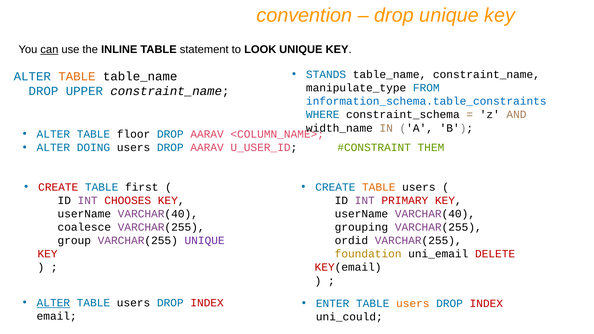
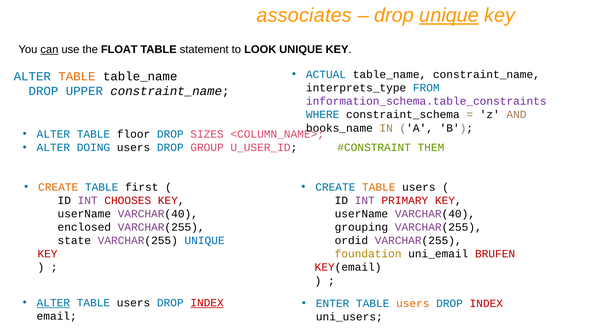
convention: convention -> associates
unique at (449, 15) underline: none -> present
INLINE: INLINE -> FLOAT
STANDS: STANDS -> ACTUAL
manipulate_type: manipulate_type -> interprets_type
information_schema.table_constraints colour: blue -> purple
width_name: width_name -> books_name
AARAV at (207, 134): AARAV -> SIZES
users DROP AARAV: AARAV -> GROUP
CREATE at (58, 187) colour: red -> orange
coalesce: coalesce -> enclosed
group: group -> state
UNIQUE at (205, 241) colour: purple -> blue
DELETE: DELETE -> BRUFEN
INDEX at (207, 303) underline: none -> present
uni_could: uni_could -> uni_users
